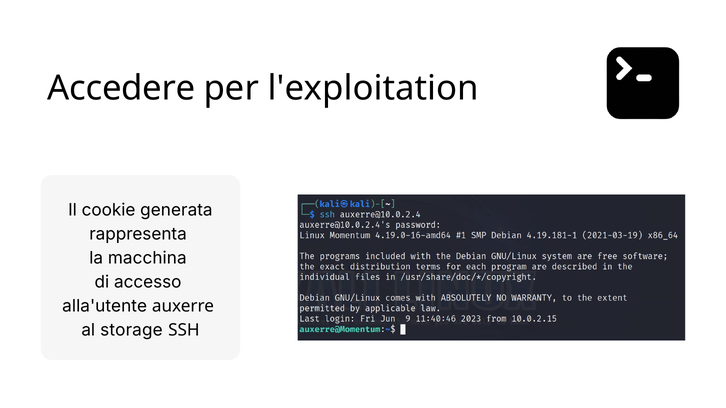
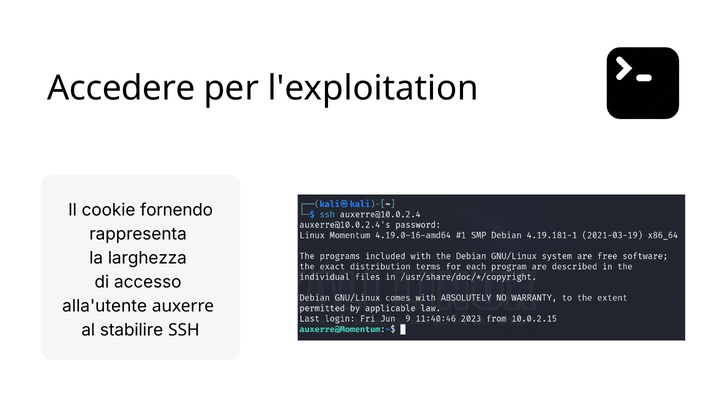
generata: generata -> fornendo
macchina: macchina -> larghezza
storage: storage -> stabilire
